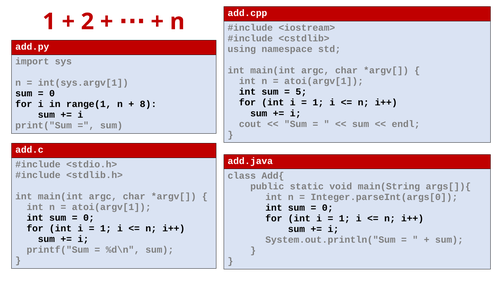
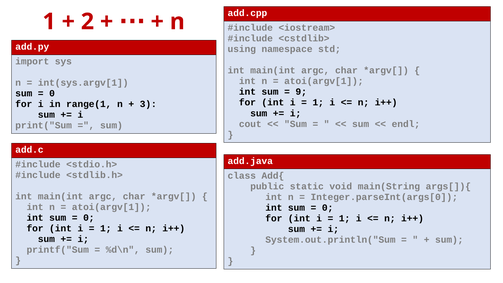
5: 5 -> 9
8: 8 -> 3
